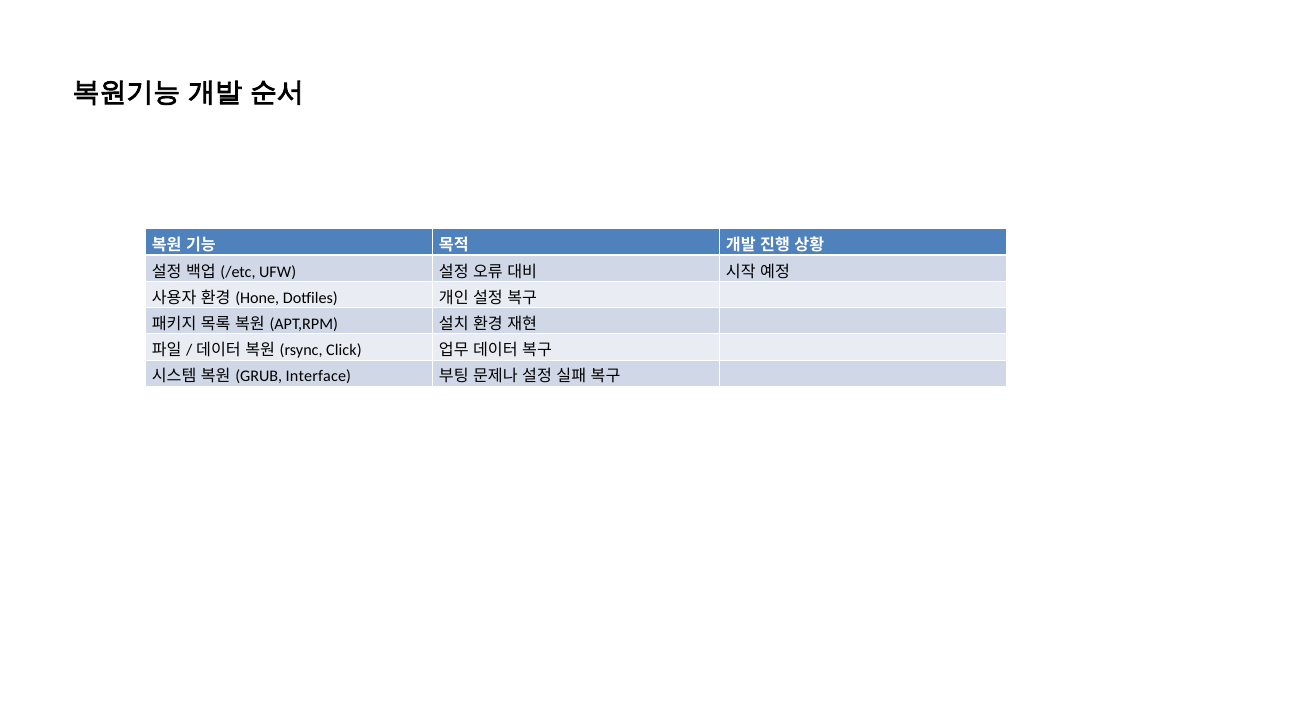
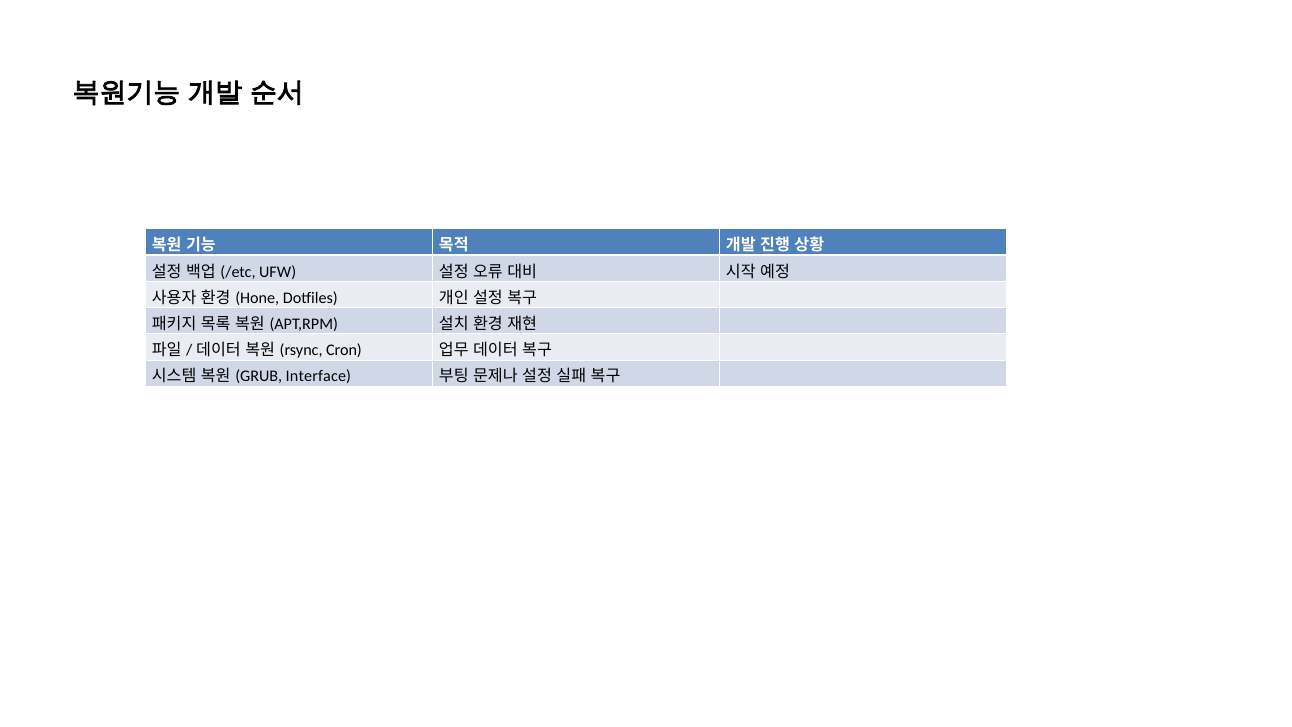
Click: Click -> Cron
